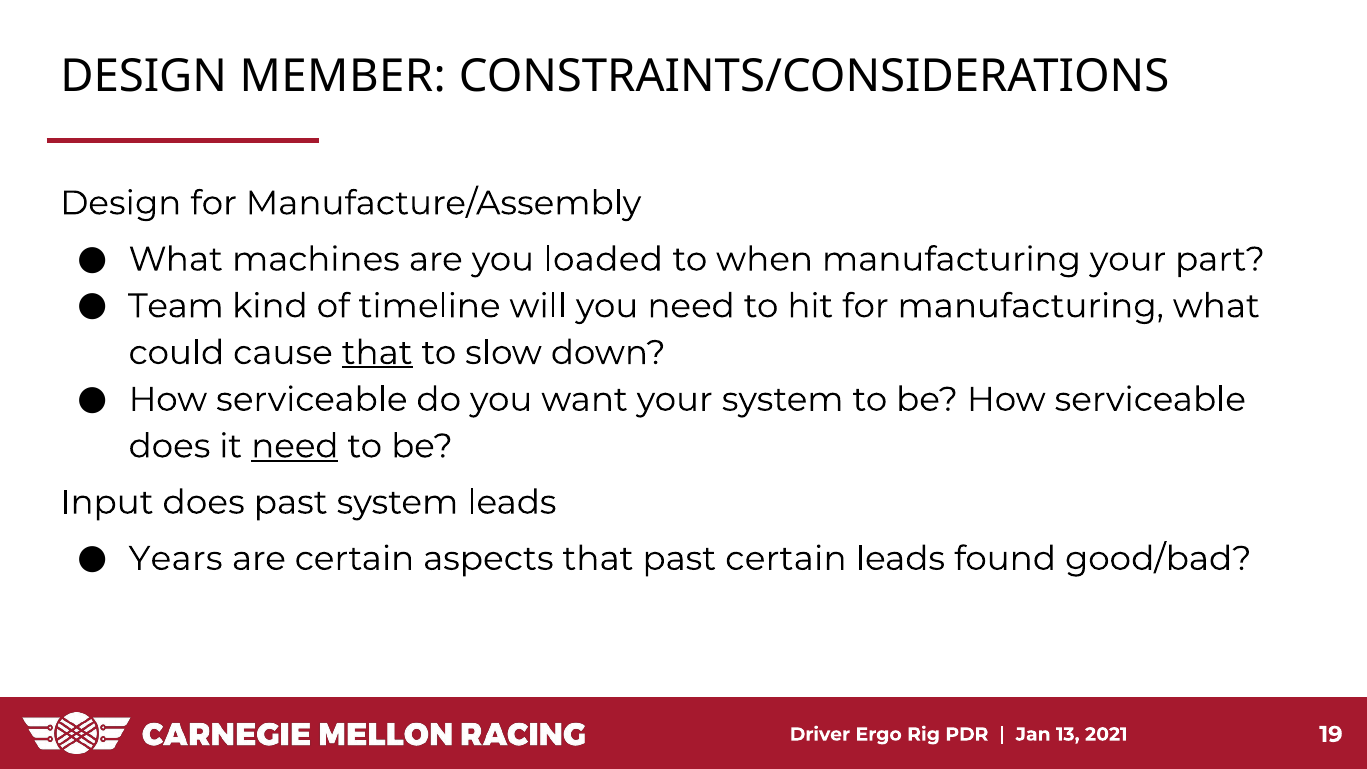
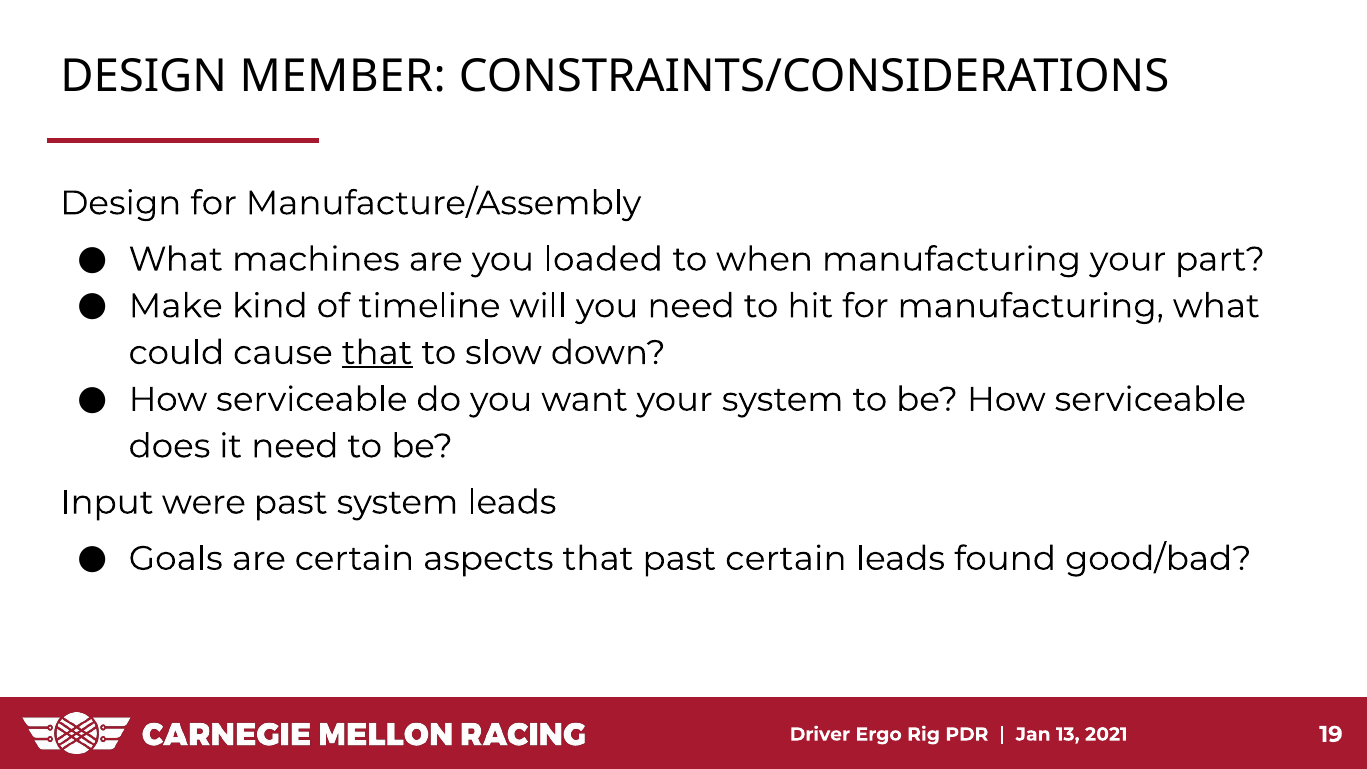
Team: Team -> Make
need at (295, 446) underline: present -> none
Input does: does -> were
Years: Years -> Goals
